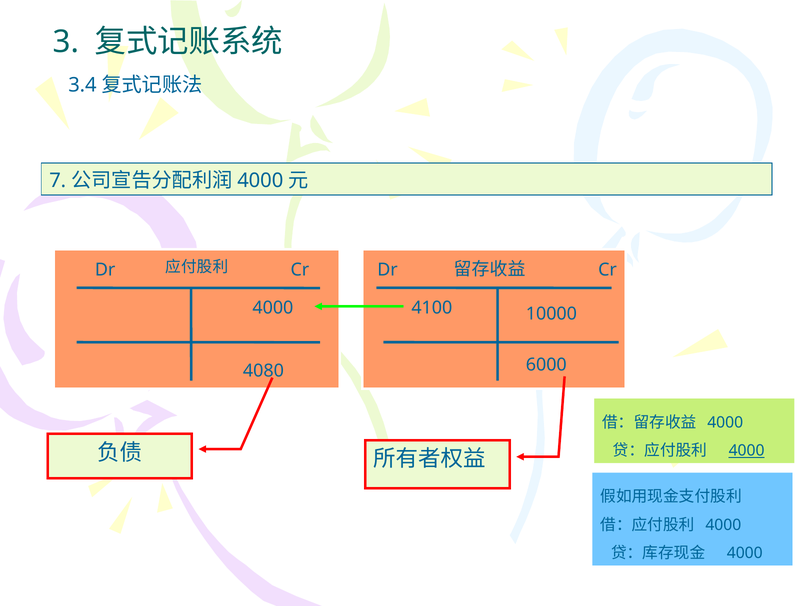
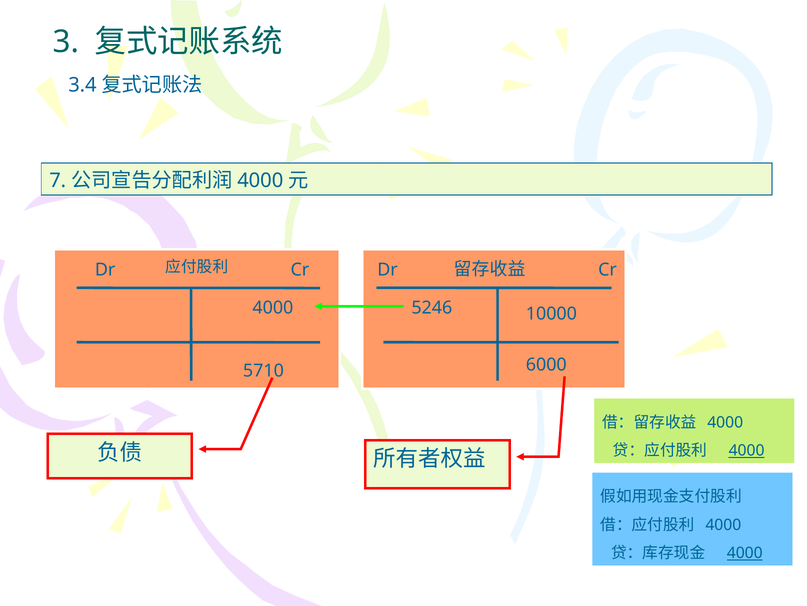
4100: 4100 -> 5246
4080: 4080 -> 5710
4000 at (745, 552) underline: none -> present
